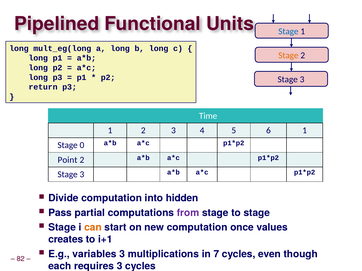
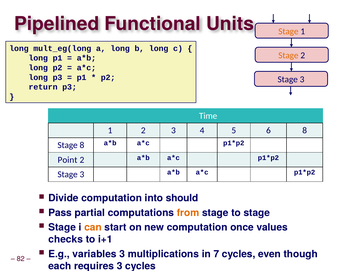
Stage at (288, 31) colour: blue -> orange
6 1: 1 -> 8
Stage 0: 0 -> 8
hidden: hidden -> should
from colour: purple -> orange
creates: creates -> checks
